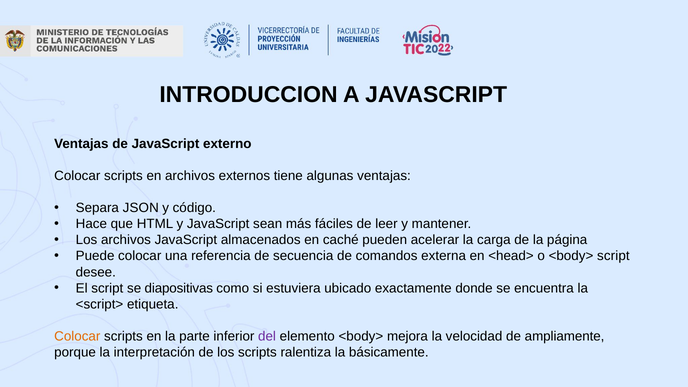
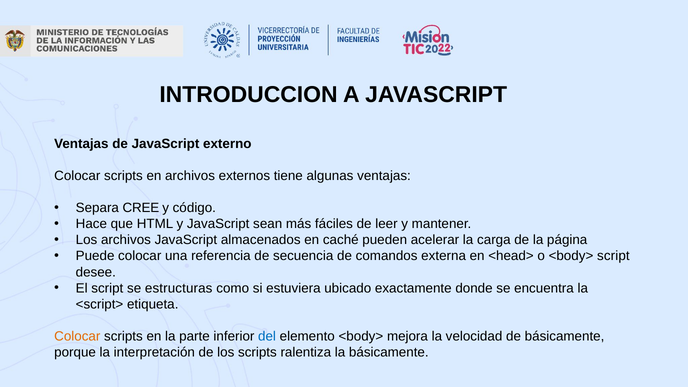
JSON: JSON -> CREE
diapositivas: diapositivas -> estructuras
del colour: purple -> blue
de ampliamente: ampliamente -> básicamente
